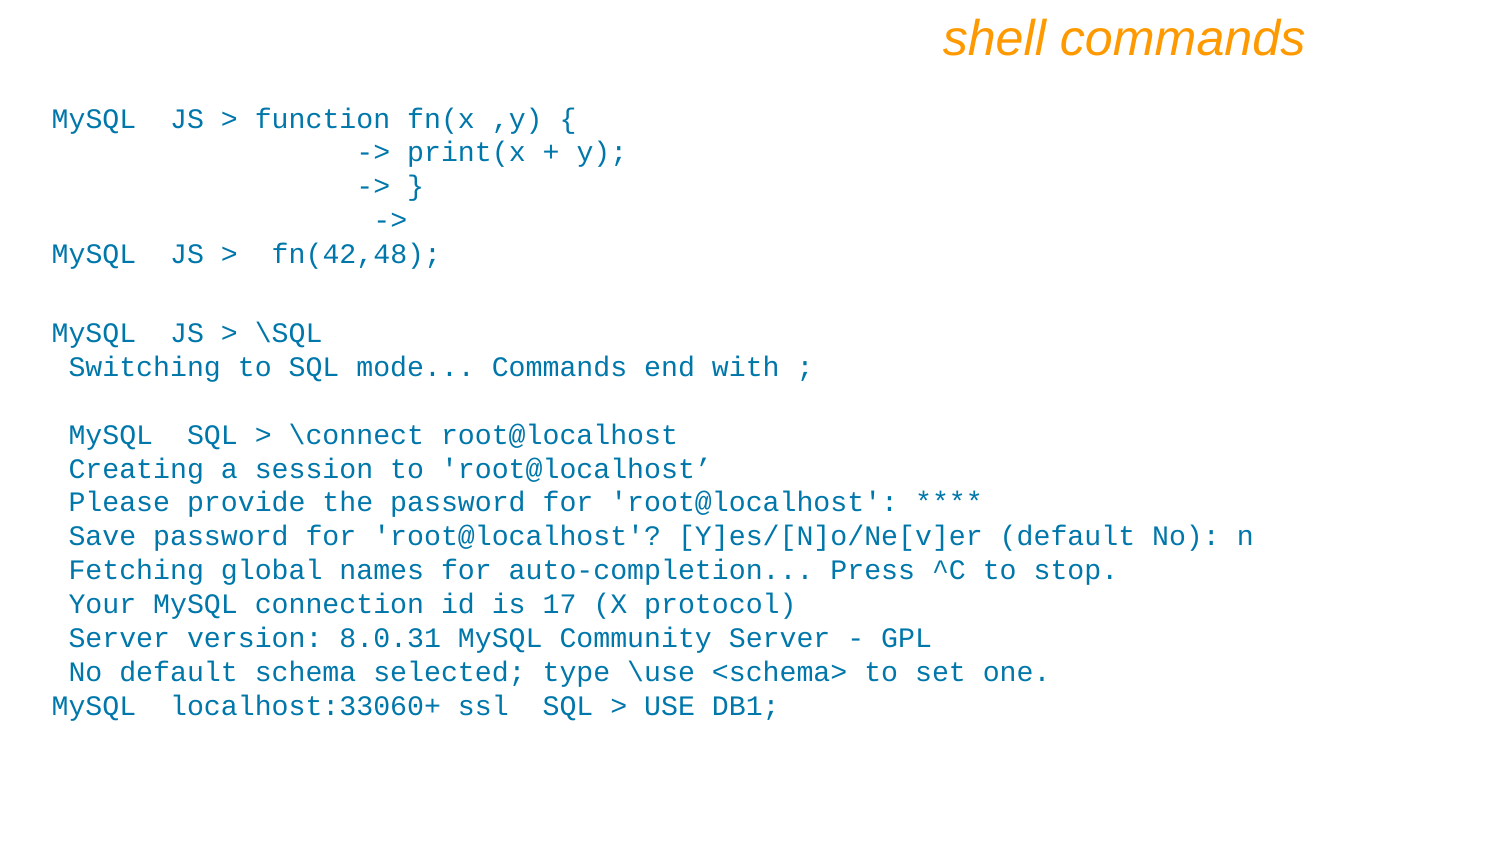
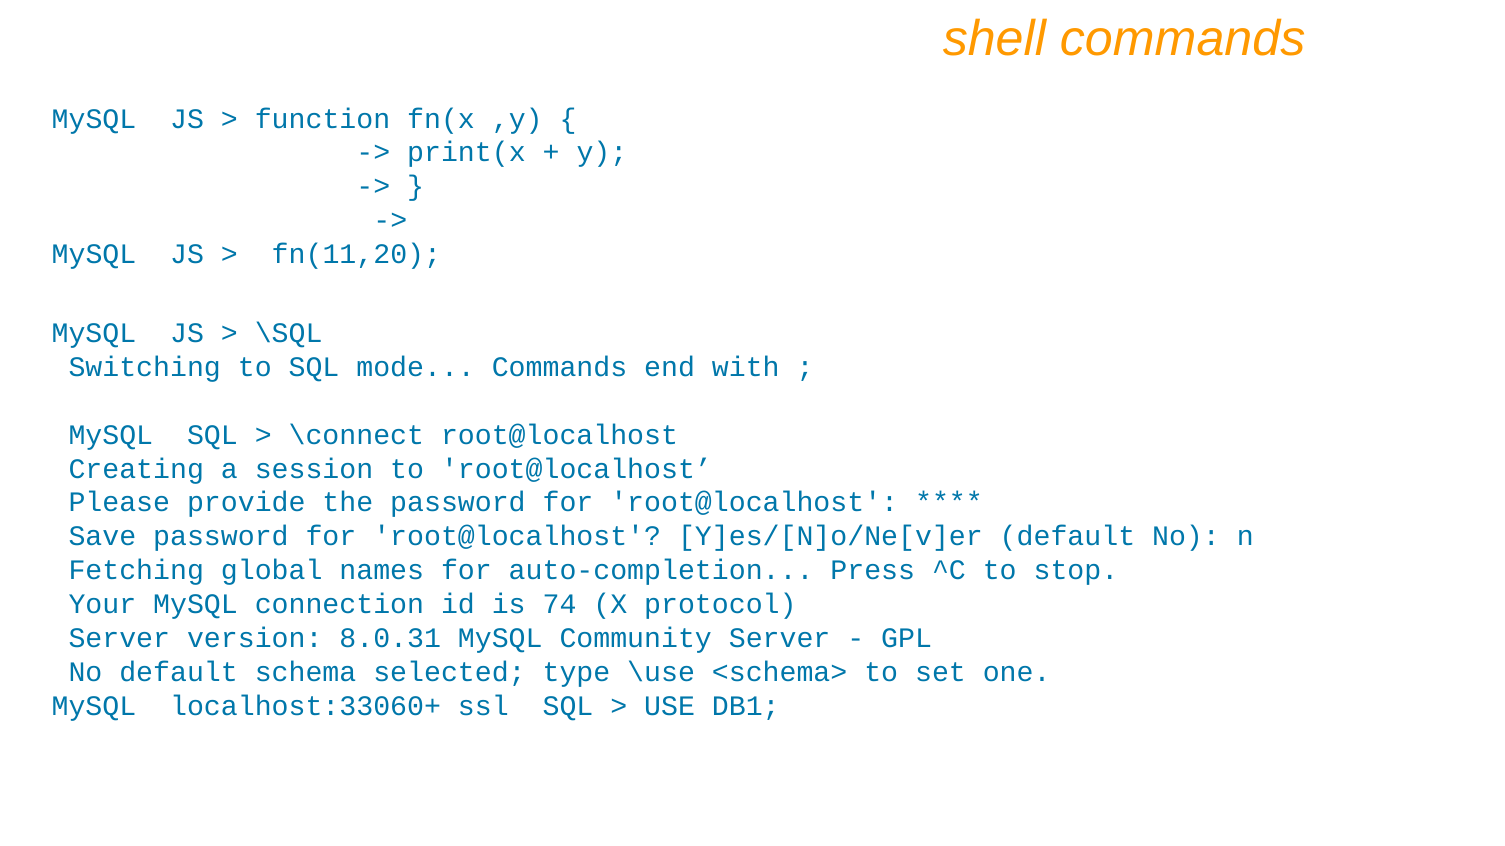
fn(42,48: fn(42,48 -> fn(11,20
17: 17 -> 74
